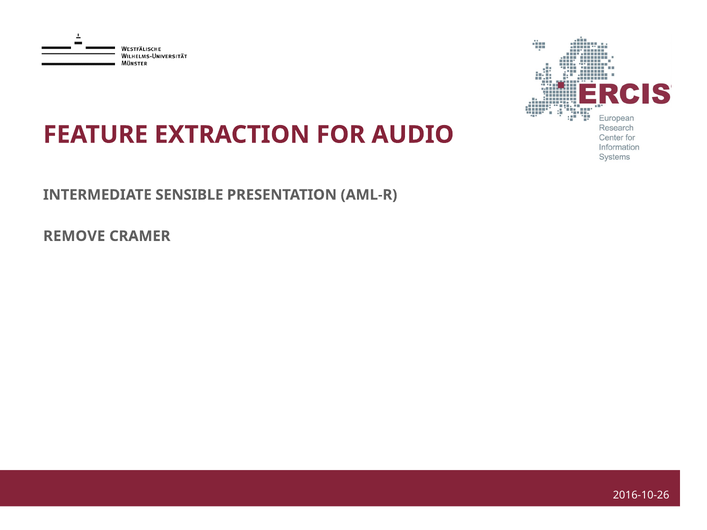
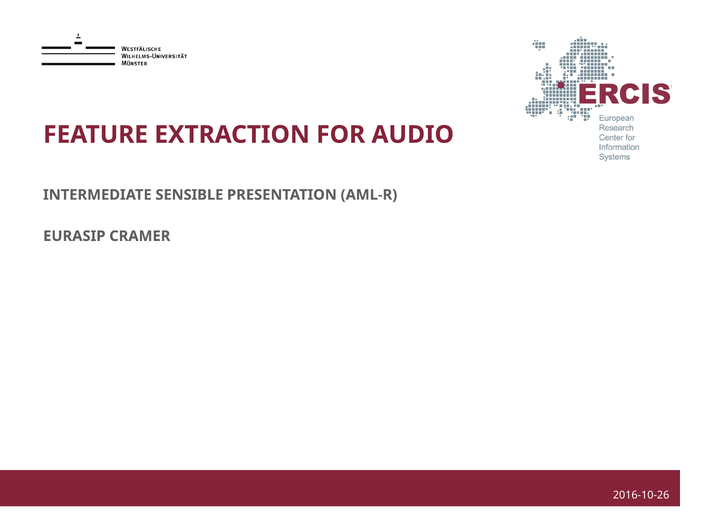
REMOVE: REMOVE -> EURASIP
